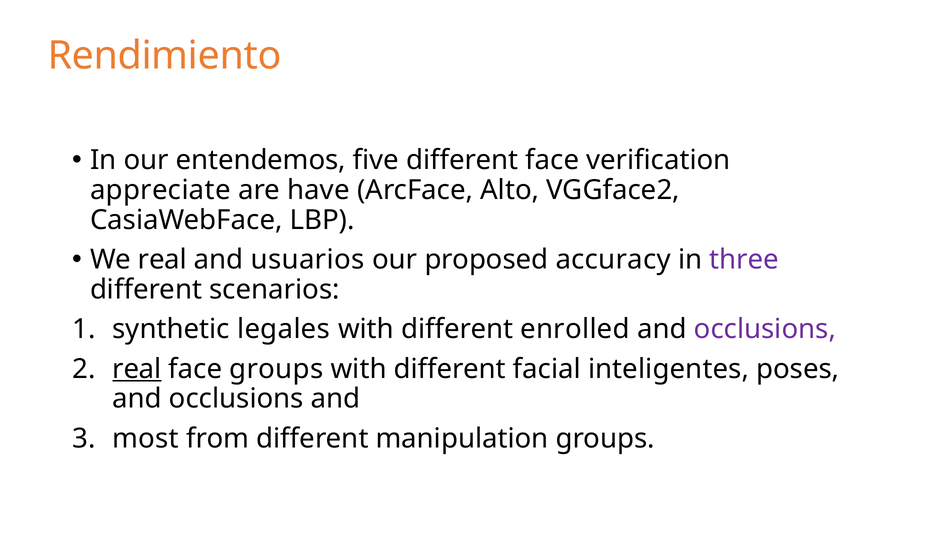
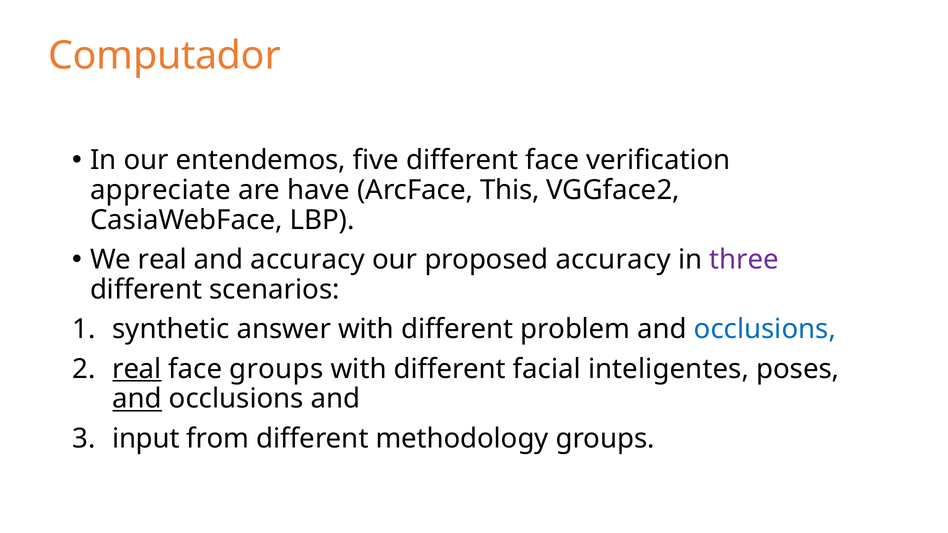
Rendimiento: Rendimiento -> Computador
Alto: Alto -> This
and usuarios: usuarios -> accuracy
legales: legales -> answer
enrolled: enrolled -> problem
occlusions at (765, 329) colour: purple -> blue
and at (137, 399) underline: none -> present
most: most -> input
manipulation: manipulation -> methodology
